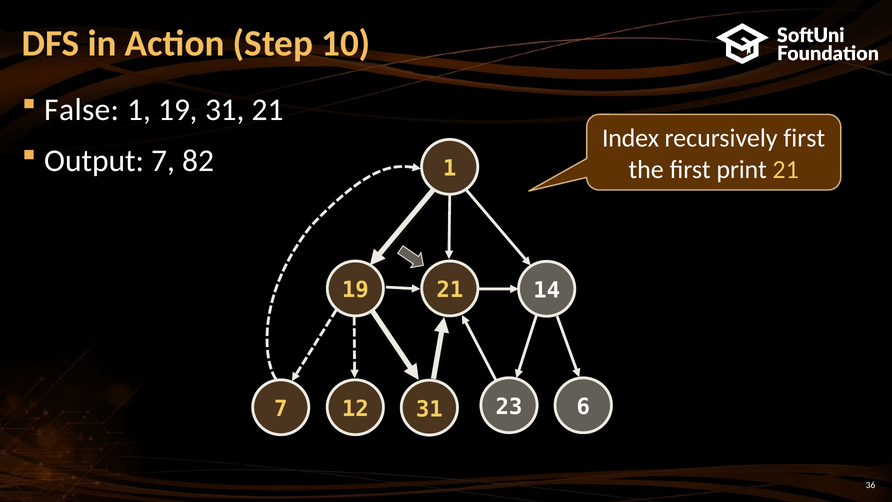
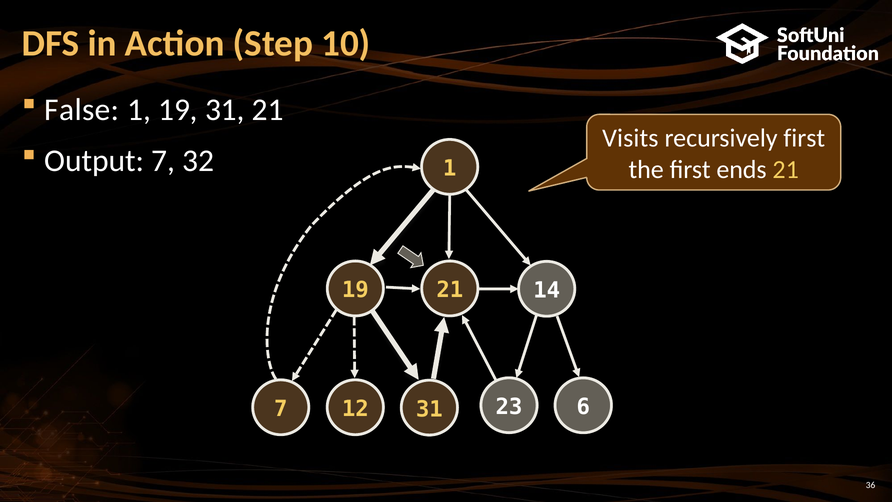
Index: Index -> Visits
82: 82 -> 32
print: print -> ends
